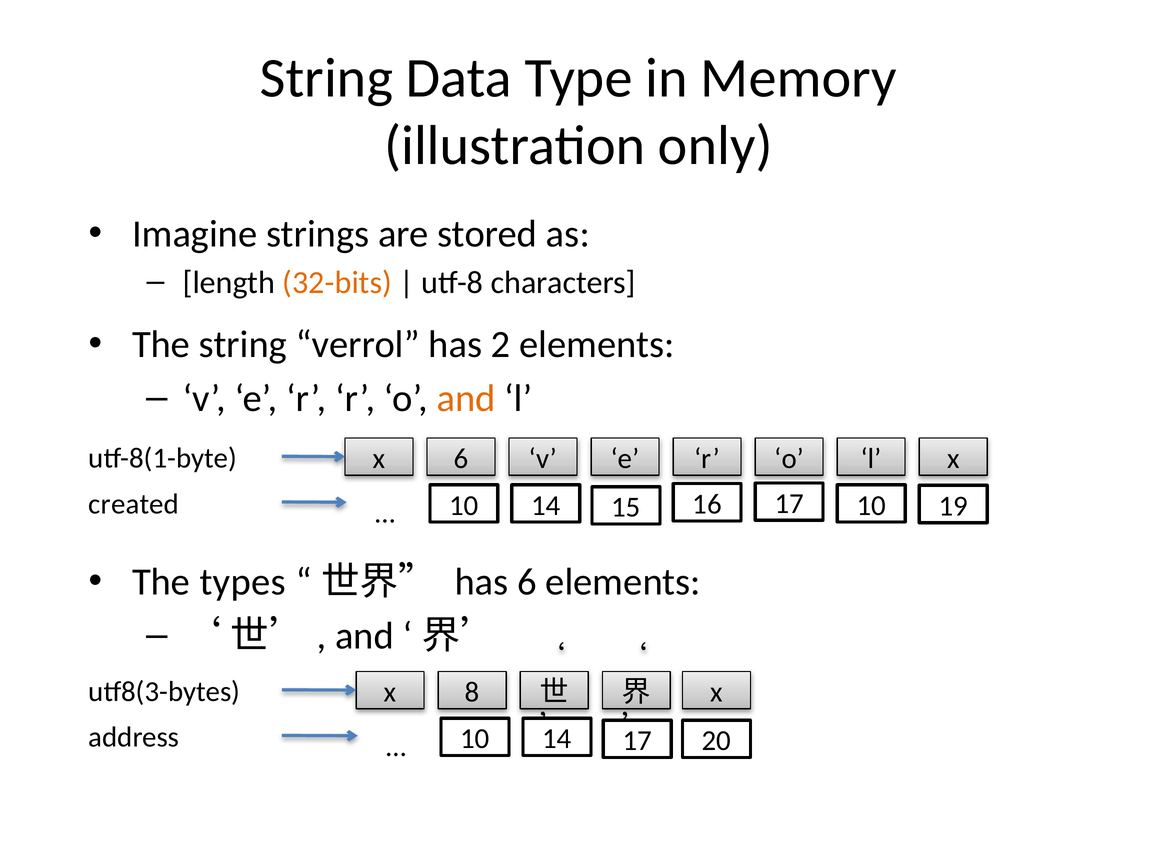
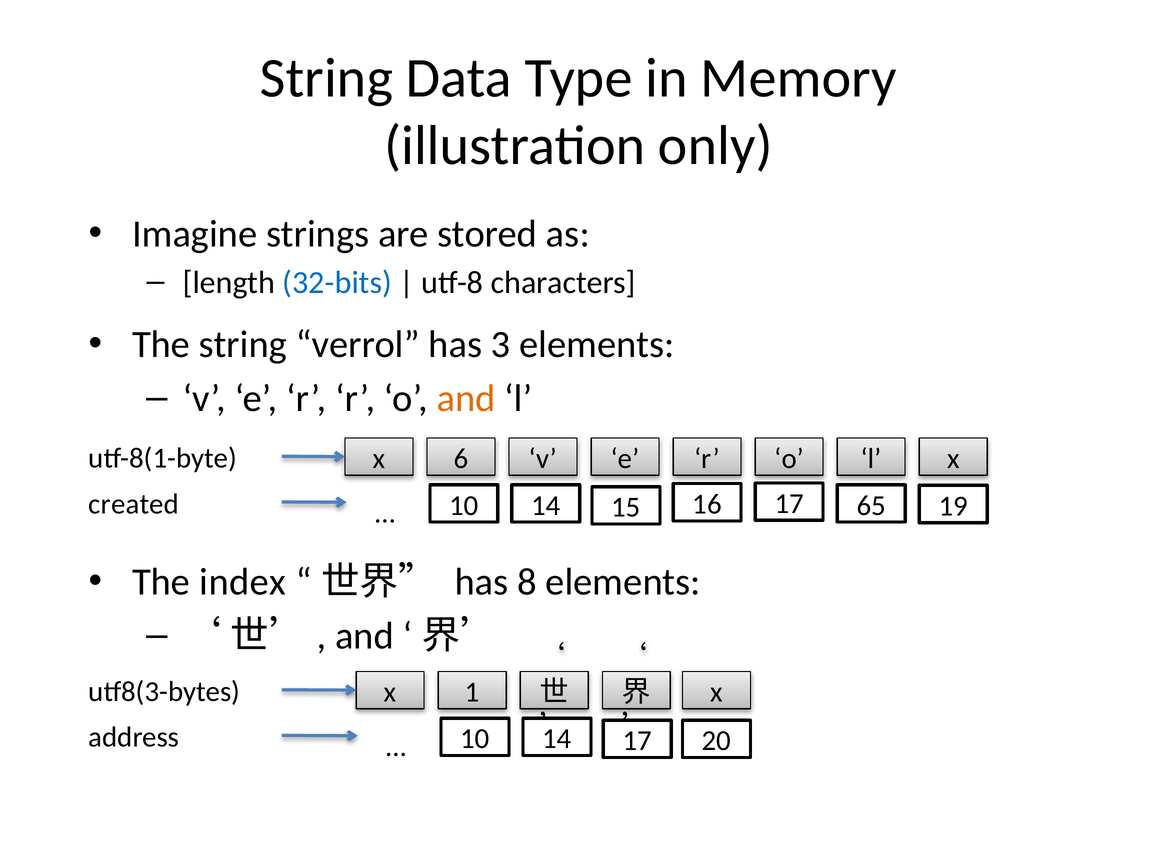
32-bits colour: orange -> blue
2: 2 -> 3
10 at (871, 505): 10 -> 65
types: types -> index
has 6: 6 -> 8
8: 8 -> 1
